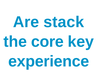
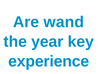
stack: stack -> wand
core: core -> year
